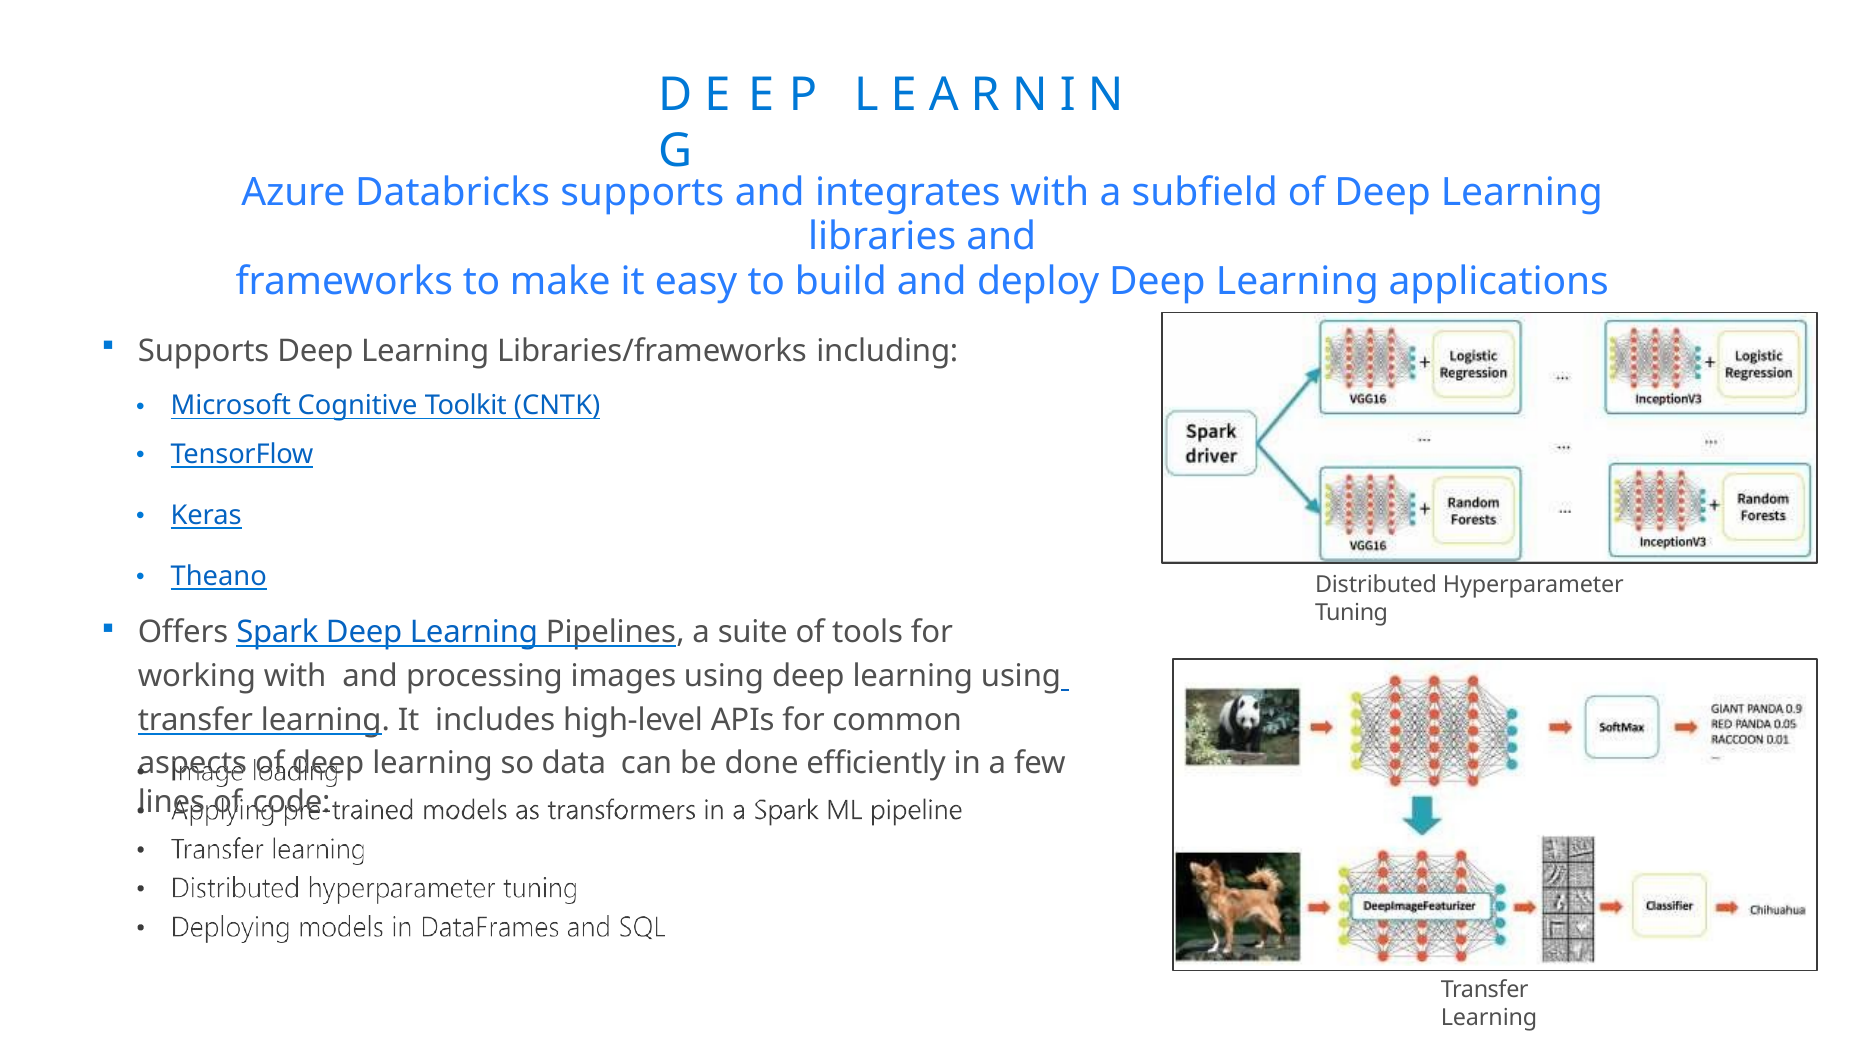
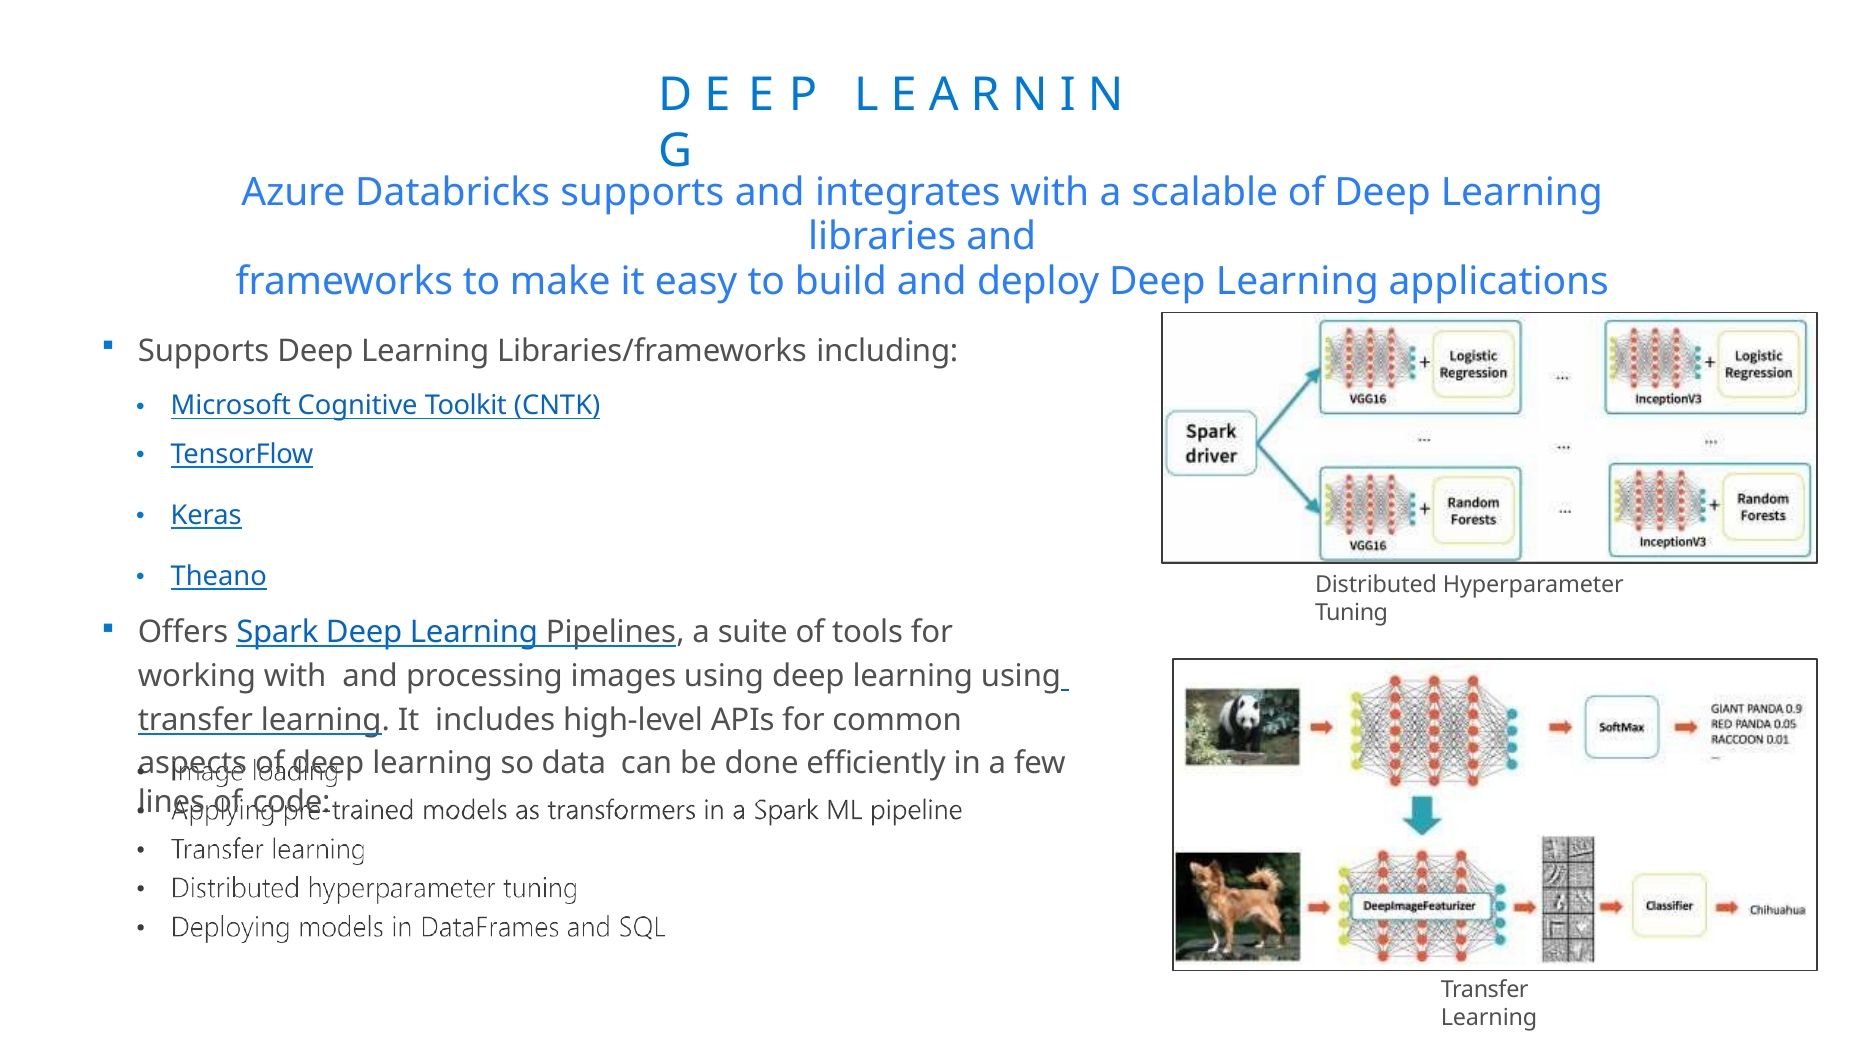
subfield: subfield -> scalable
